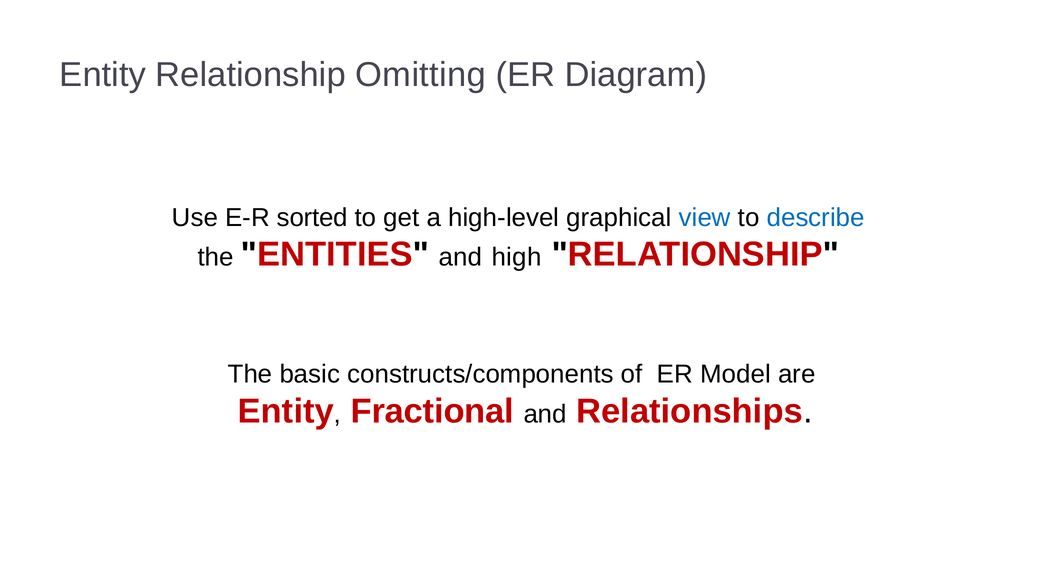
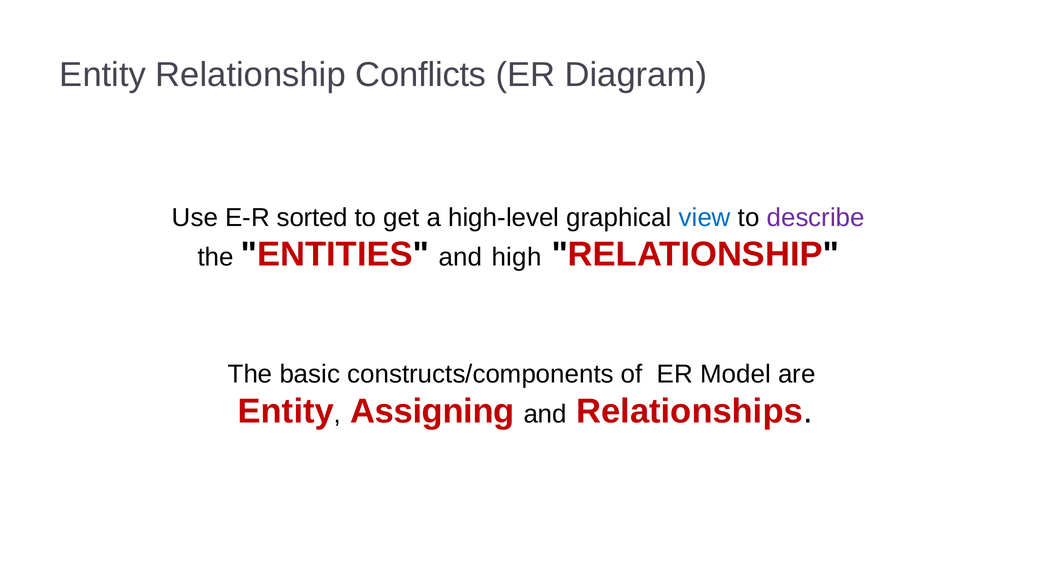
Omitting: Omitting -> Conflicts
describe colour: blue -> purple
Fractional: Fractional -> Assigning
